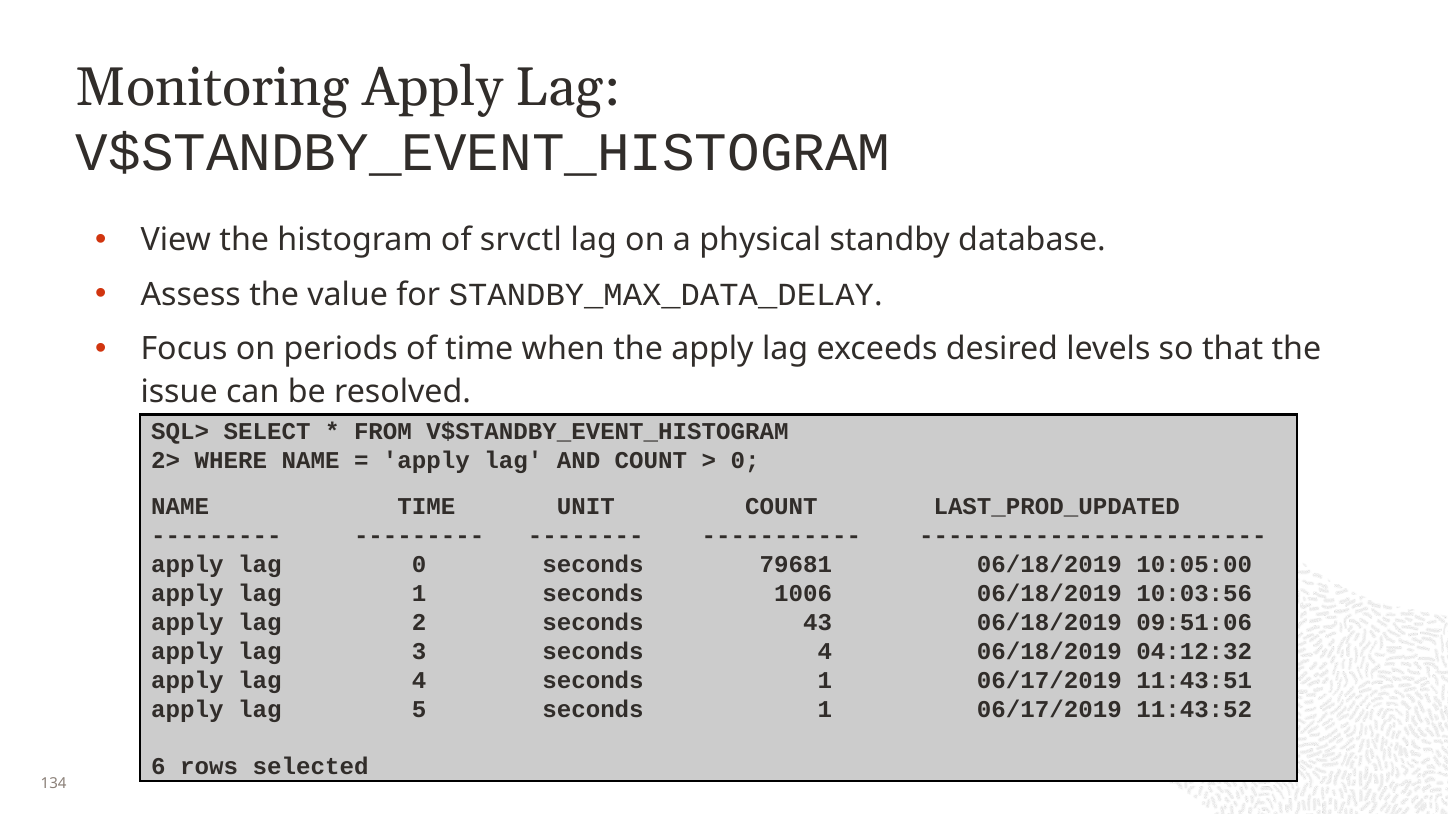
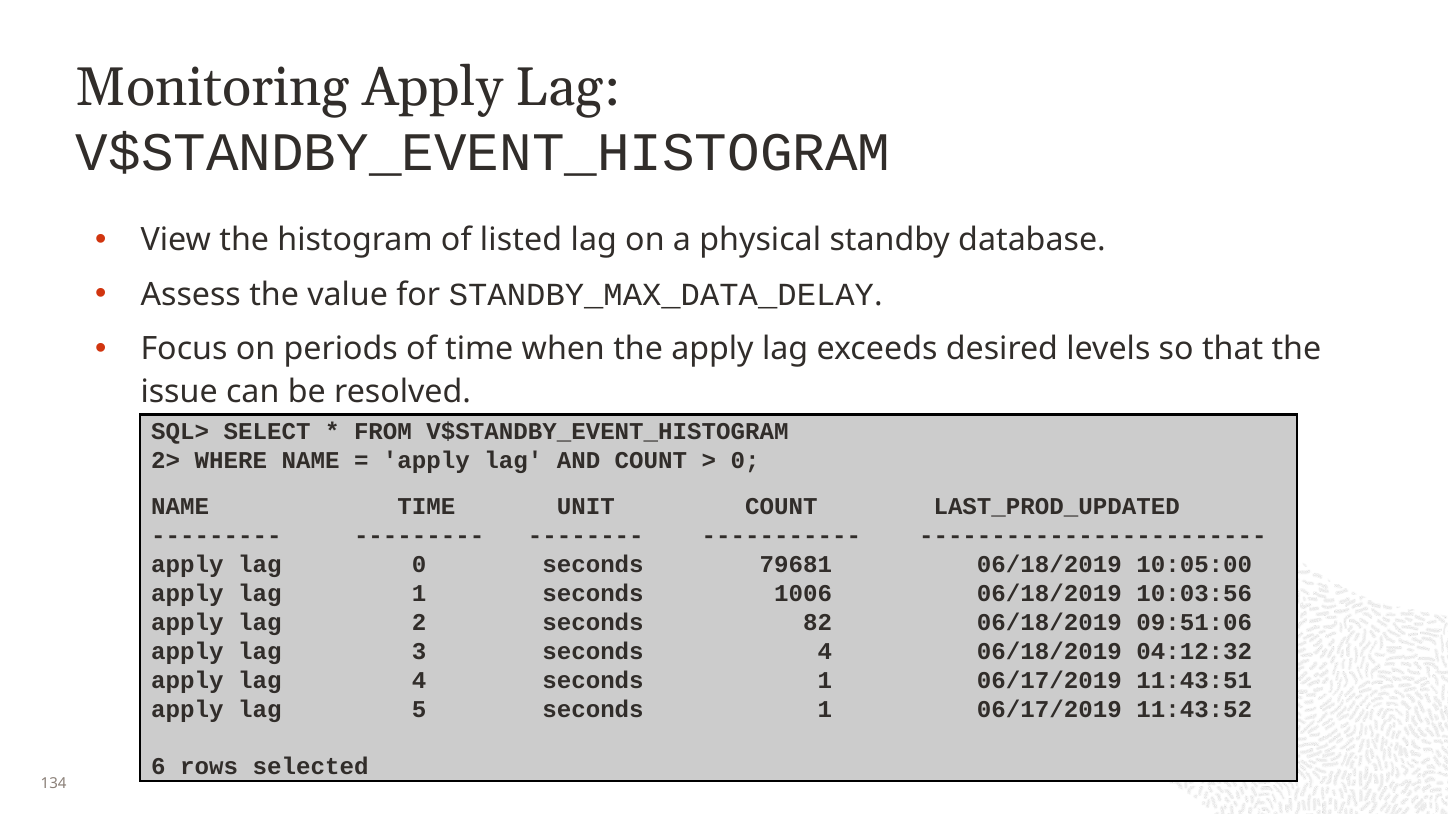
srvctl: srvctl -> listed
43: 43 -> 82
